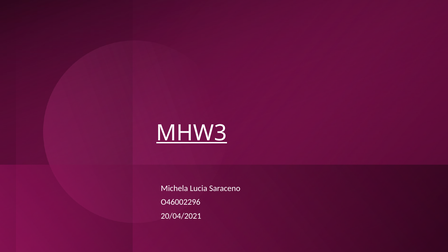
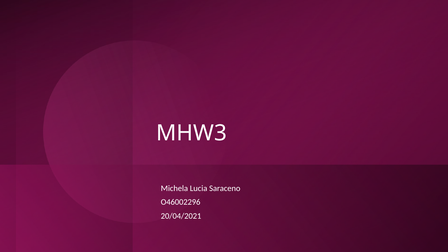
MHW3 underline: present -> none
